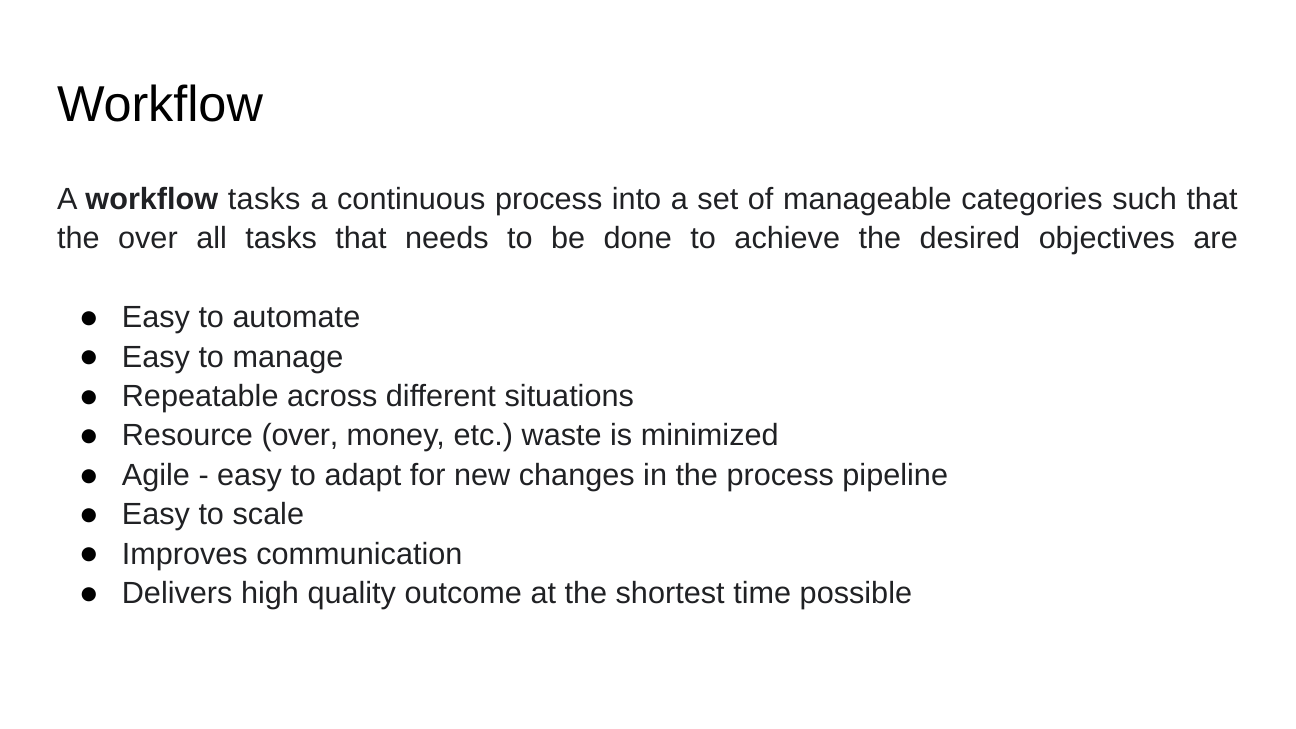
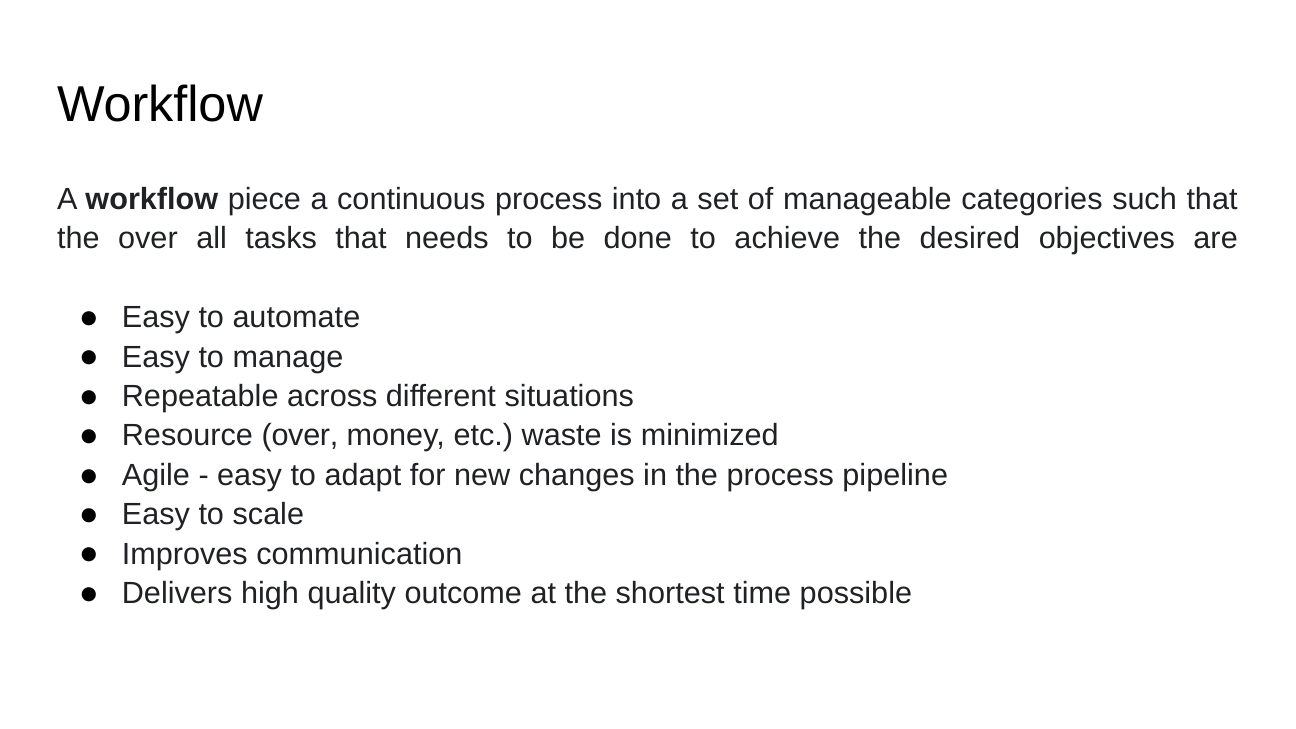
workflow tasks: tasks -> piece
